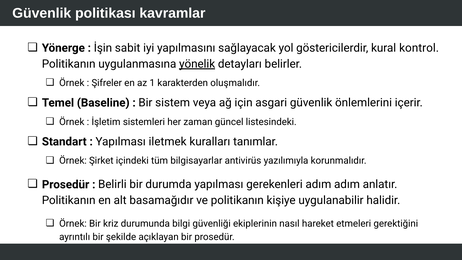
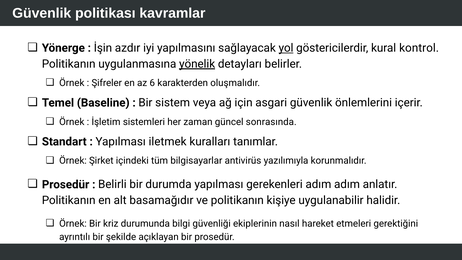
sabit: sabit -> azdır
yol underline: none -> present
1: 1 -> 6
listesindeki: listesindeki -> sonrasında
